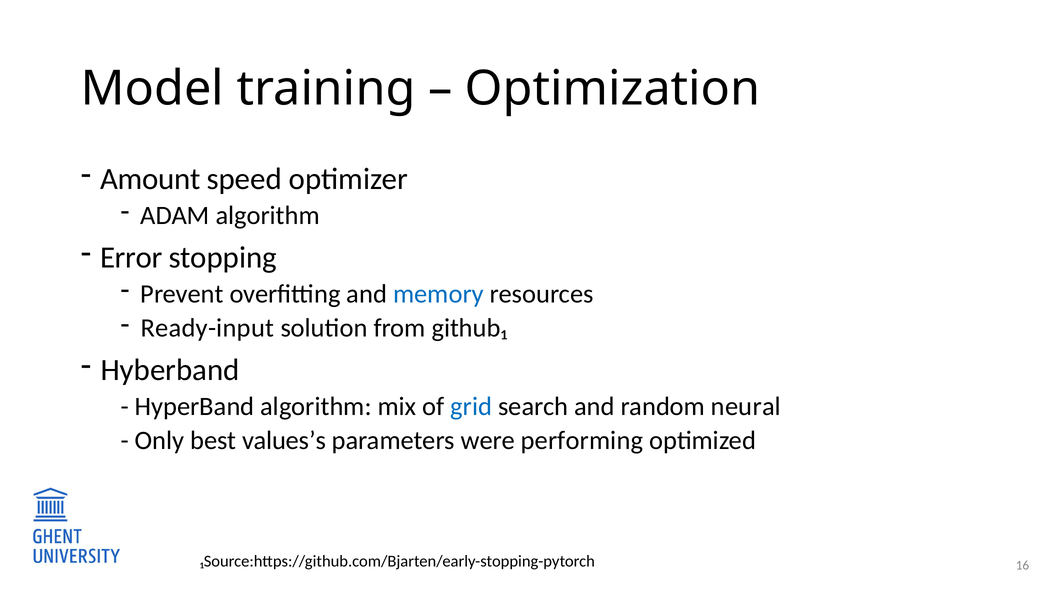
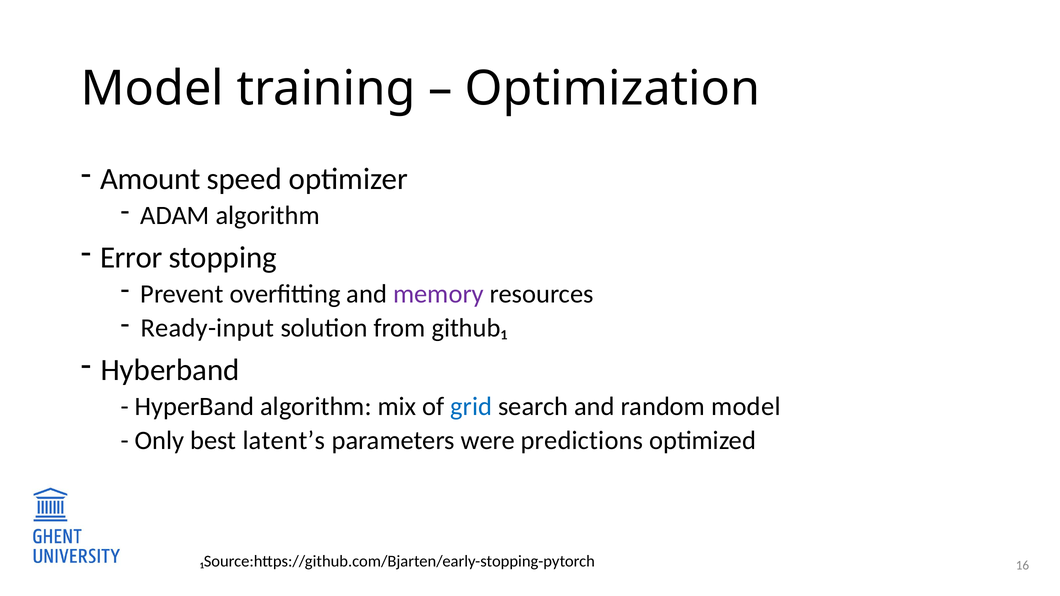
memory colour: blue -> purple
random neural: neural -> model
values’s: values’s -> latent’s
performing: performing -> predictions
